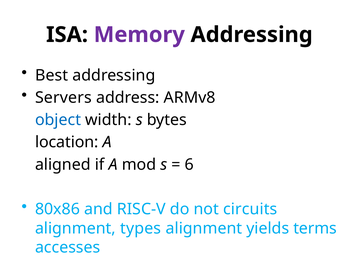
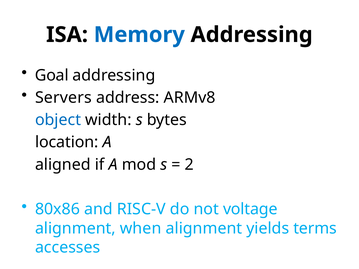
Memory colour: purple -> blue
Best: Best -> Goal
6: 6 -> 2
circuits: circuits -> voltage
types: types -> when
